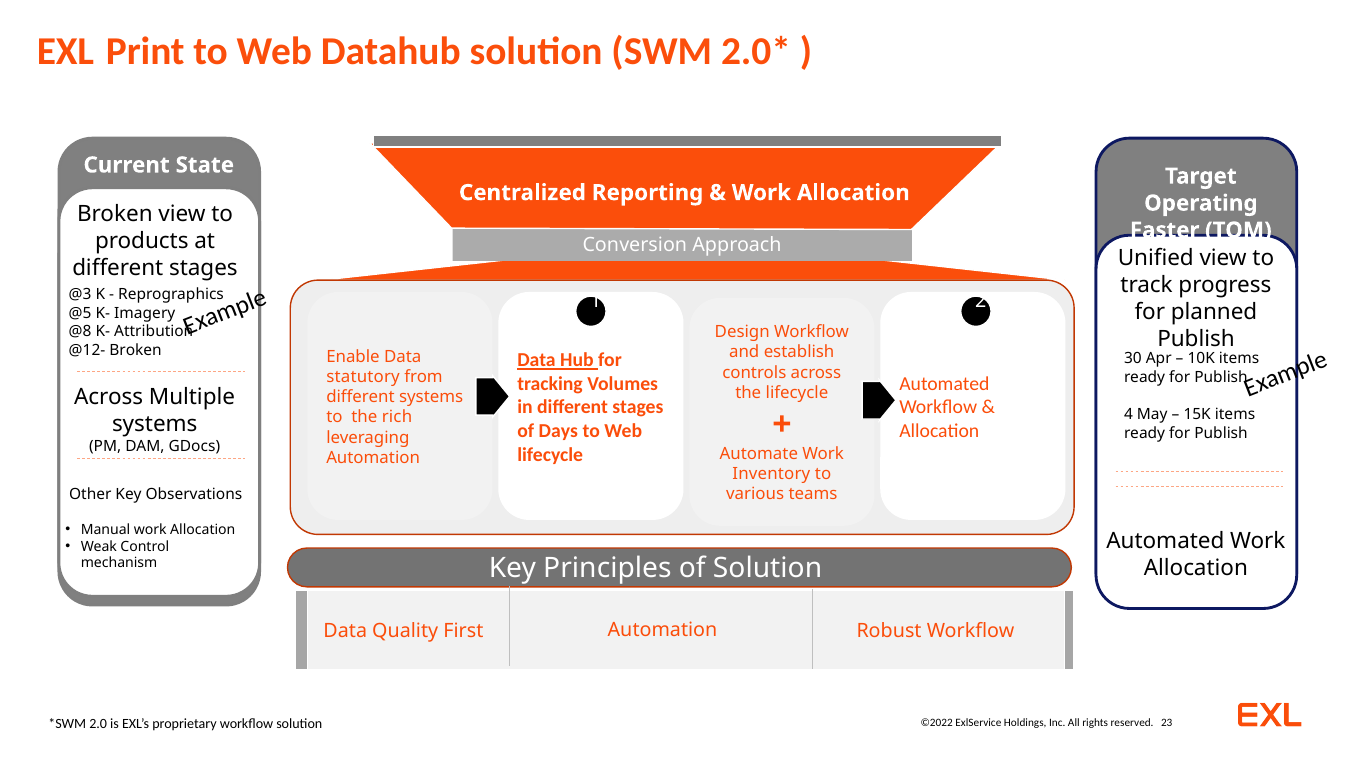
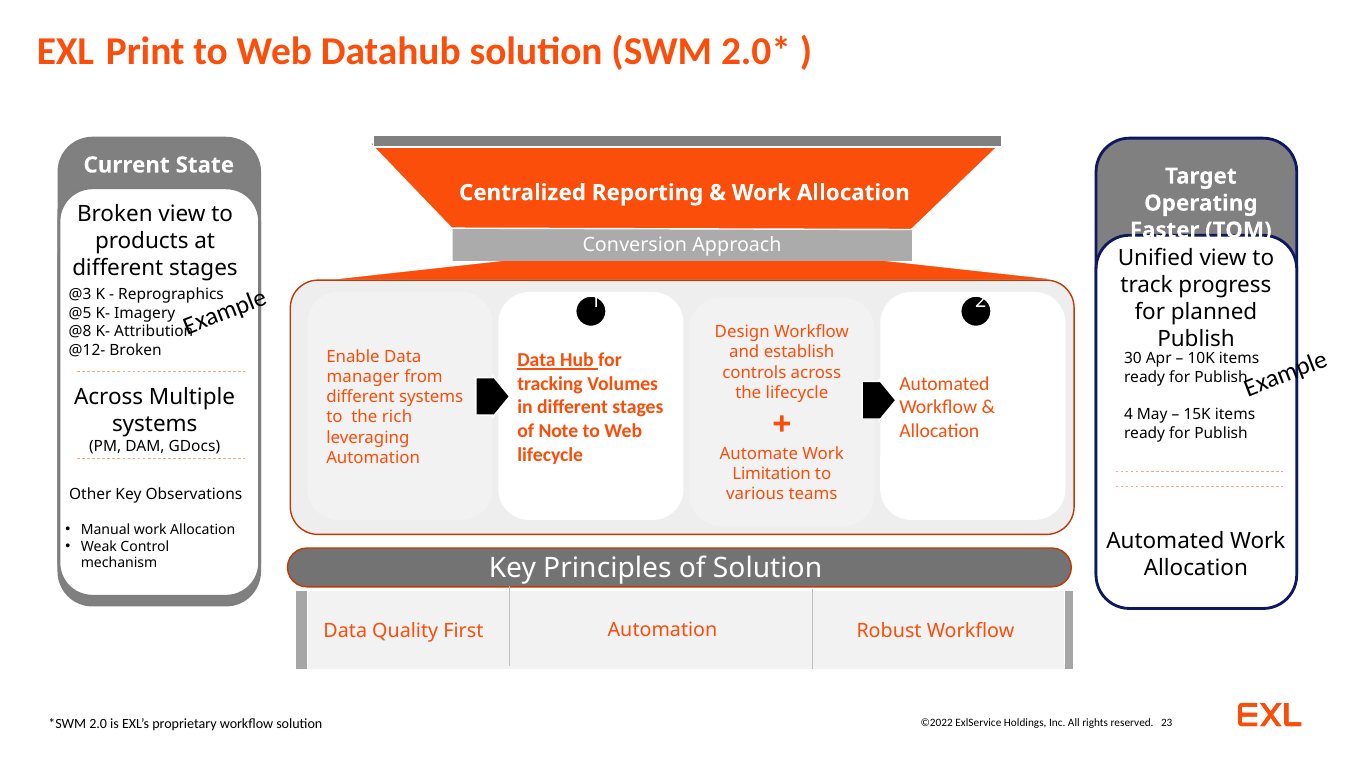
statutory: statutory -> manager
Days: Days -> Note
Inventory: Inventory -> Limitation
